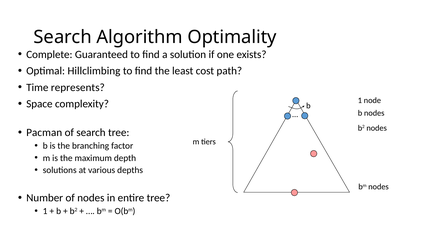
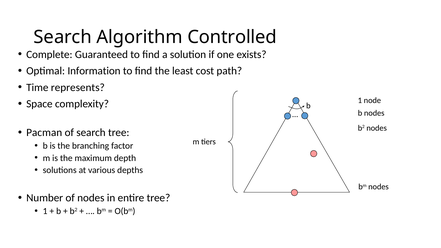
Optimality: Optimality -> Controlled
Hillclimbing: Hillclimbing -> Information
